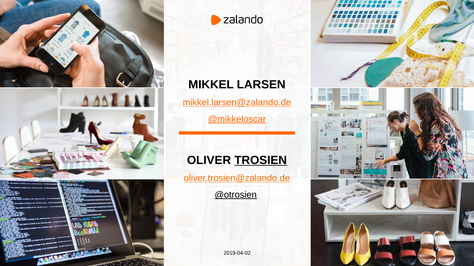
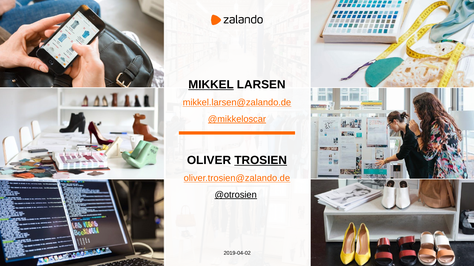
MIKKEL underline: none -> present
